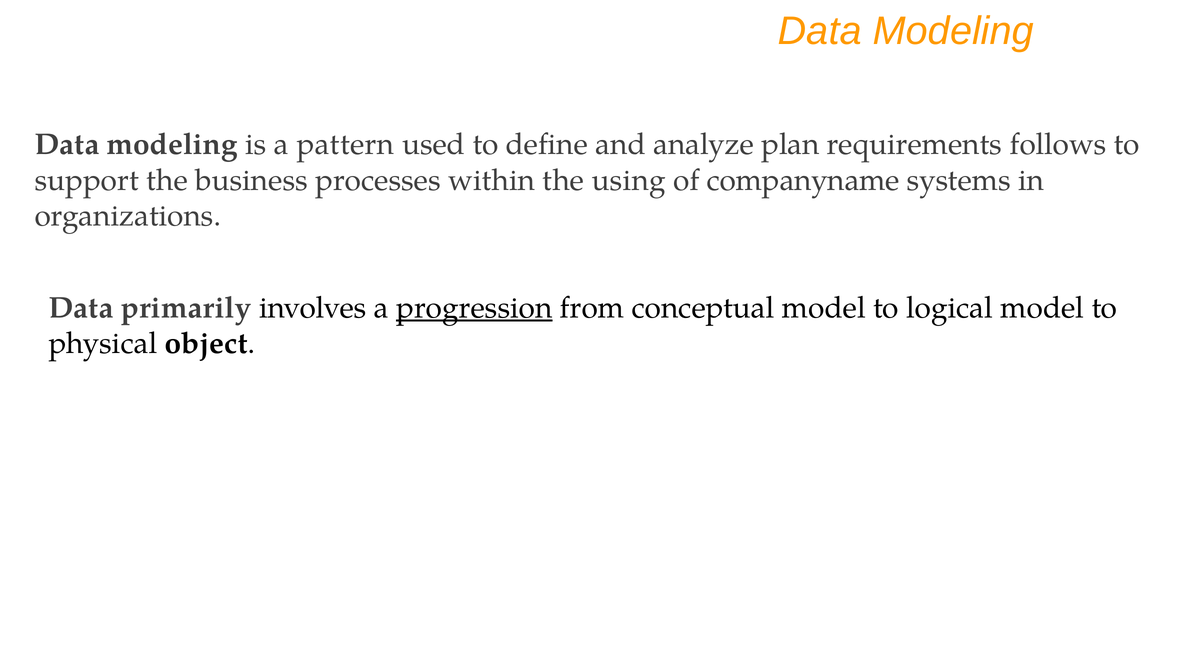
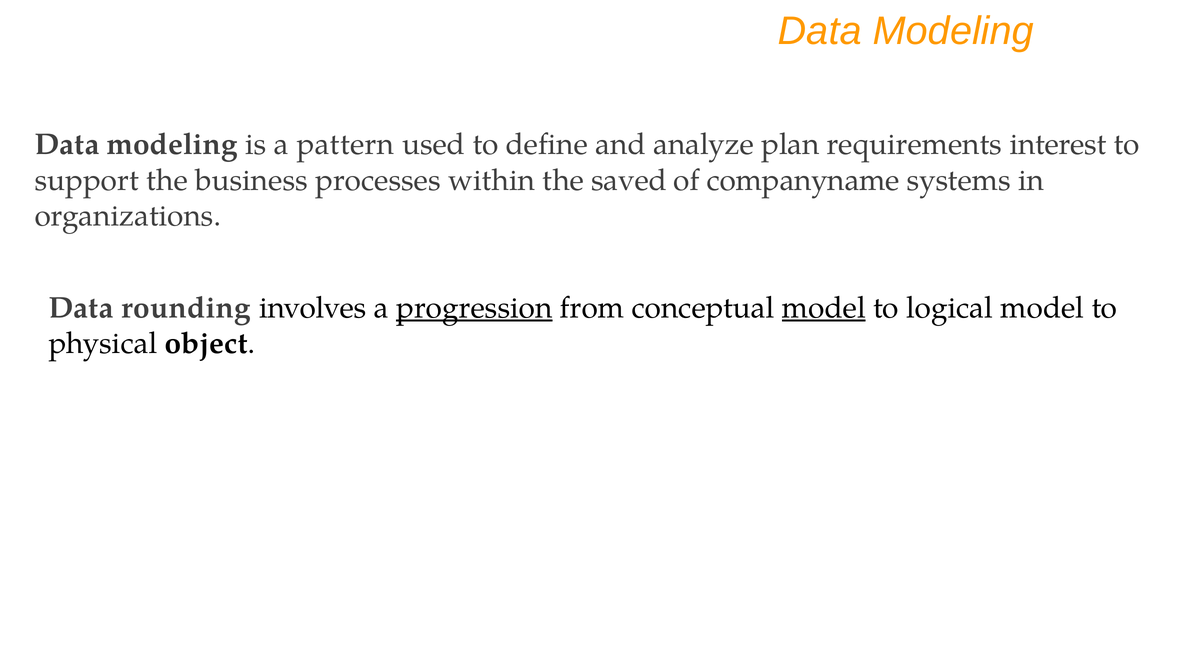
follows: follows -> interest
using: using -> saved
primarily: primarily -> rounding
model at (824, 307) underline: none -> present
